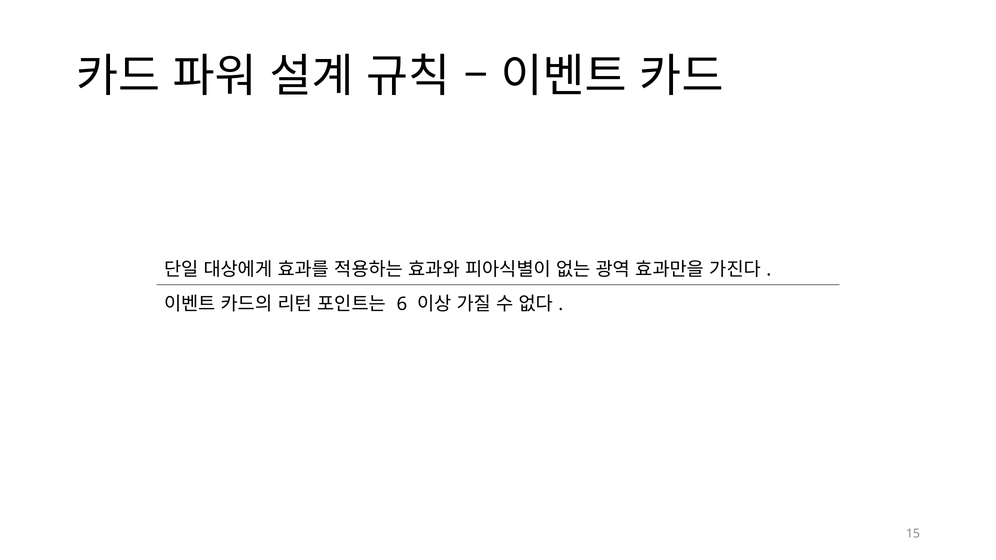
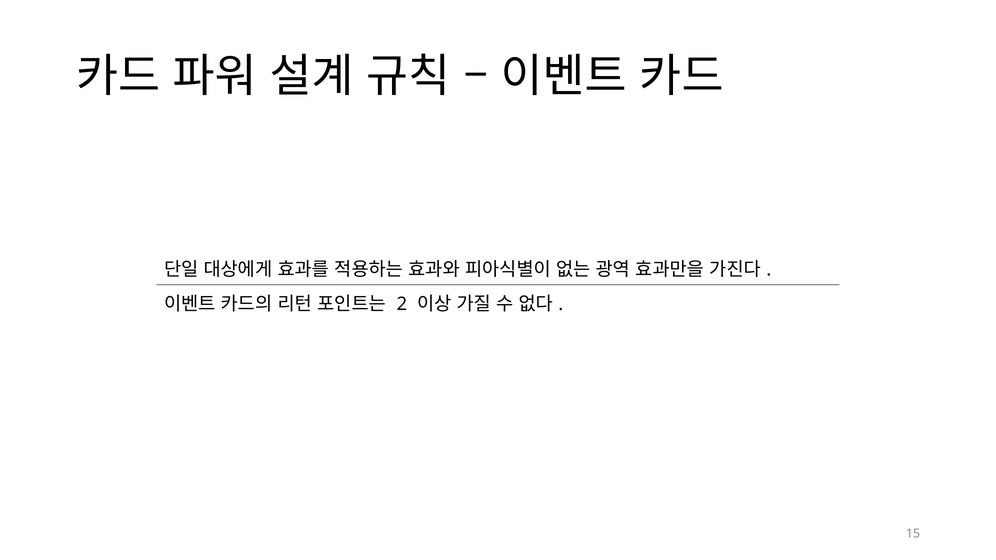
6: 6 -> 2
